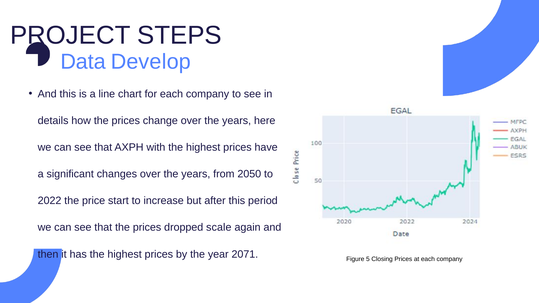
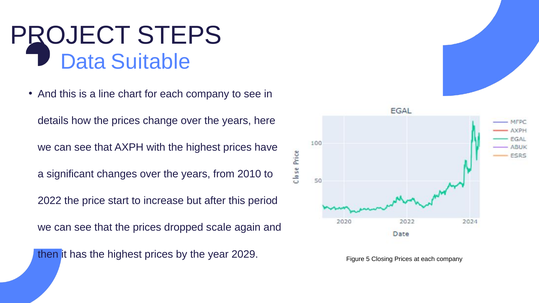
Develop: Develop -> Suitable
2050: 2050 -> 2010
2071: 2071 -> 2029
